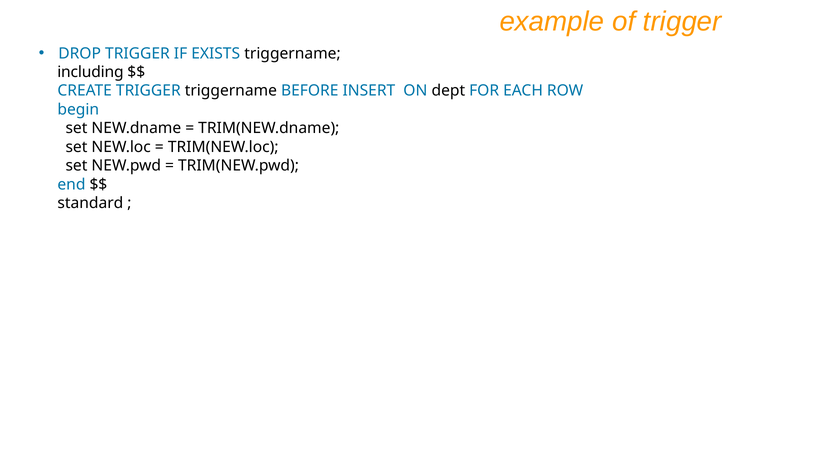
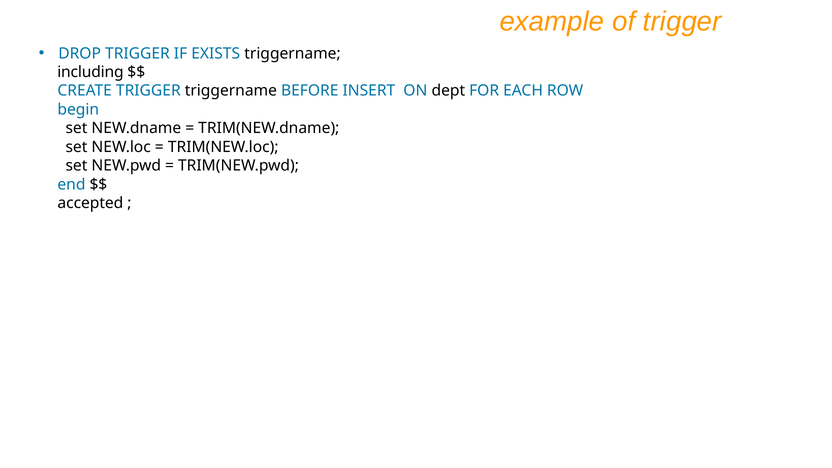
standard: standard -> accepted
